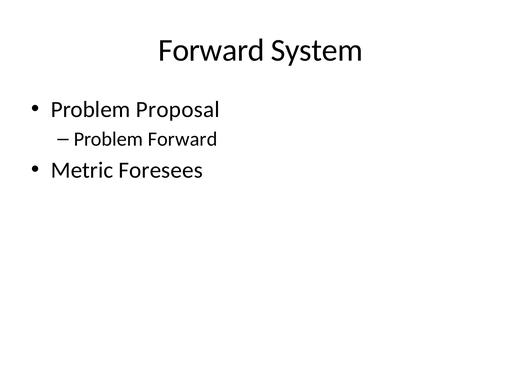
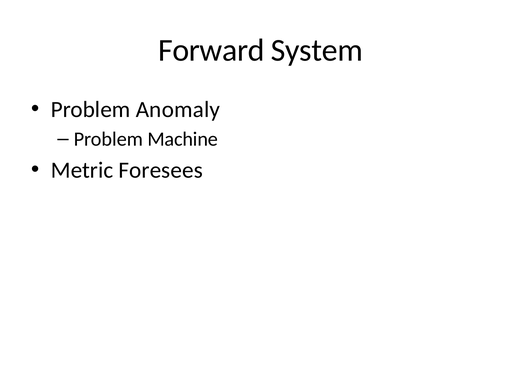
Proposal: Proposal -> Anomaly
Problem Forward: Forward -> Machine
